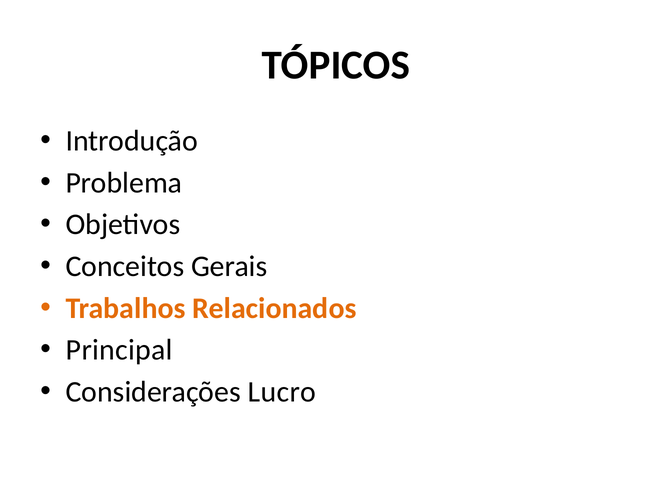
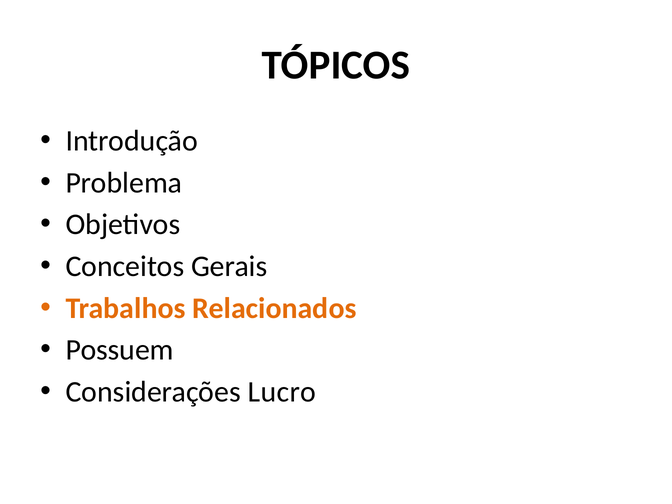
Principal: Principal -> Possuem
